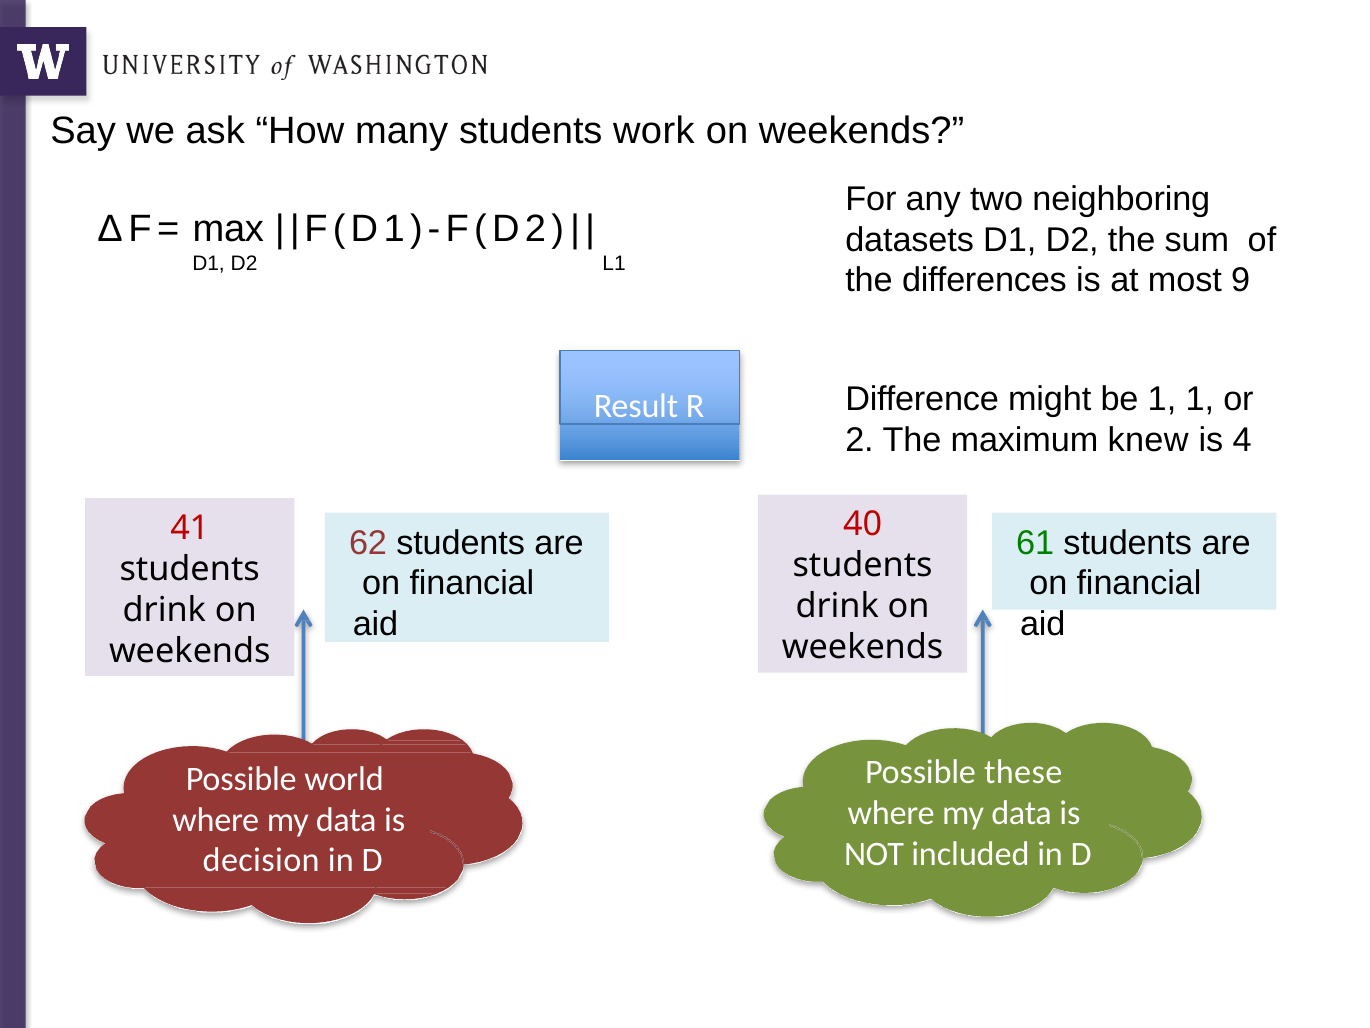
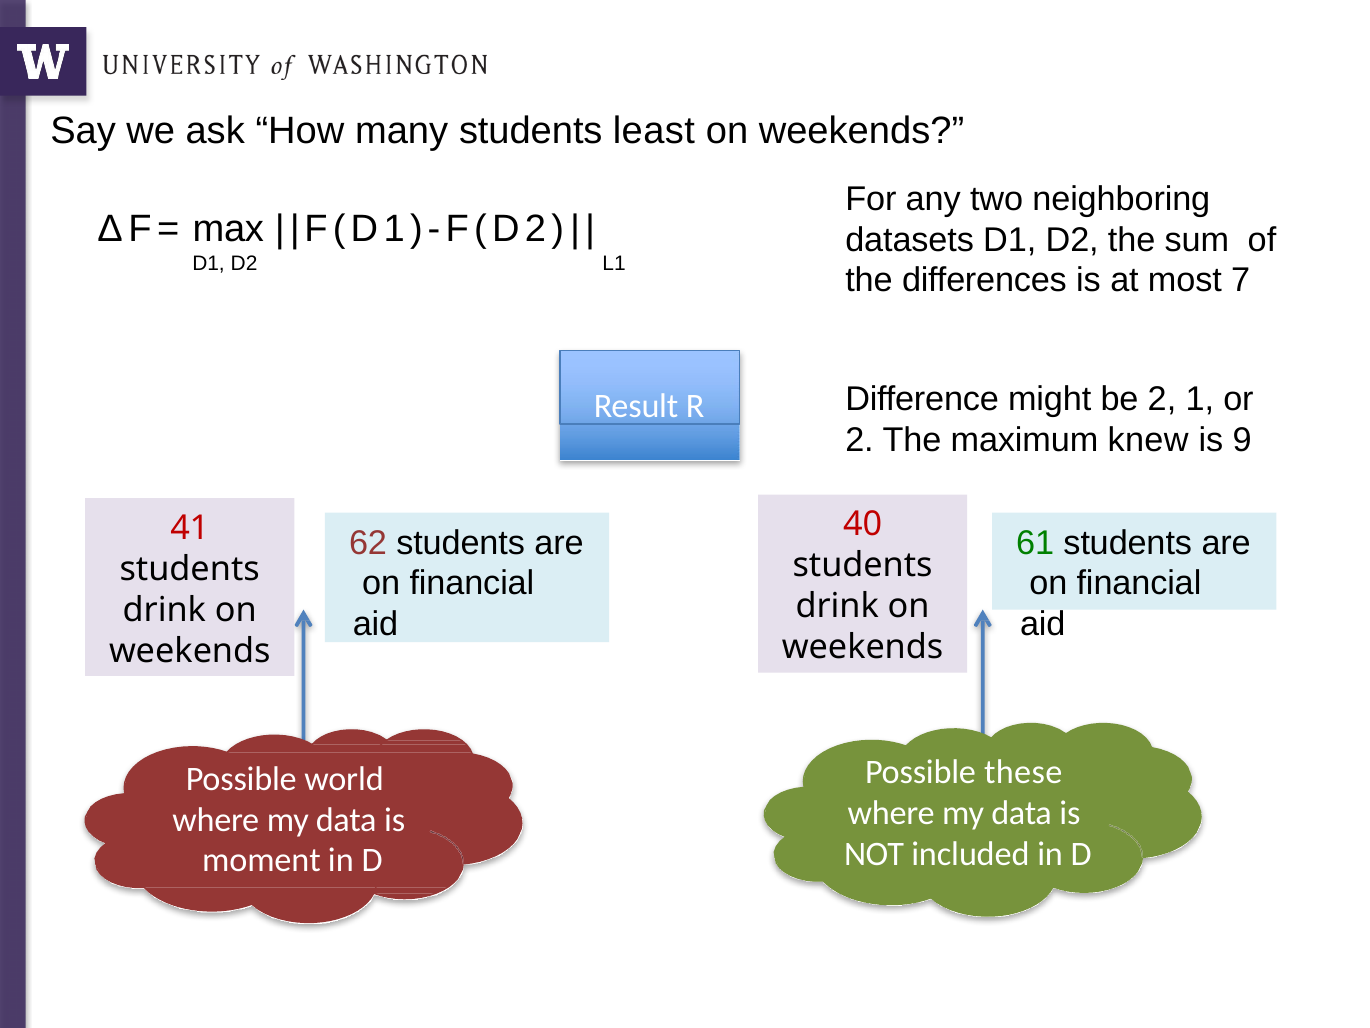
work: work -> least
9: 9 -> 7
be 1: 1 -> 2
4: 4 -> 9
decision: decision -> moment
